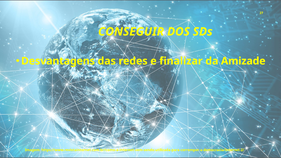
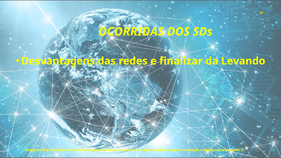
CONSEGUIR: CONSEGUIR -> OCORRIDAS
Amizade: Amizade -> Levando
